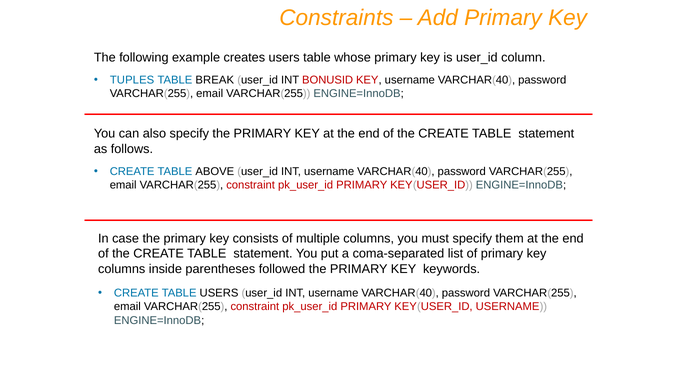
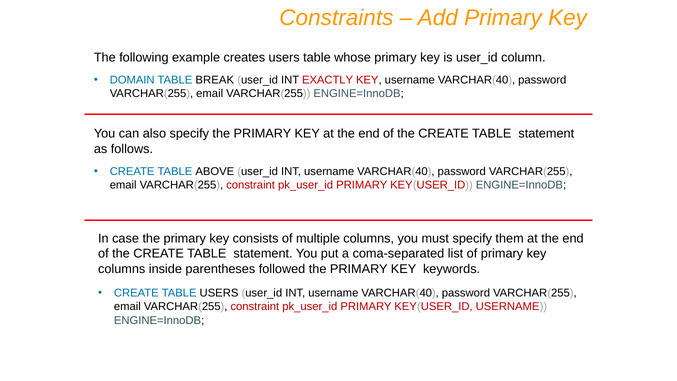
TUPLES: TUPLES -> DOMAIN
BONUSID: BONUSID -> EXACTLY
